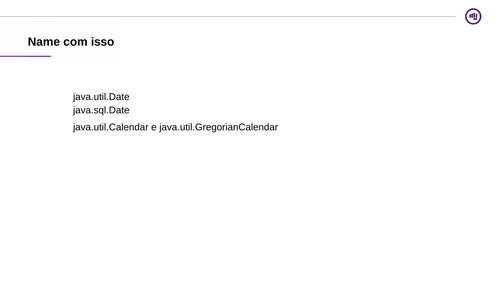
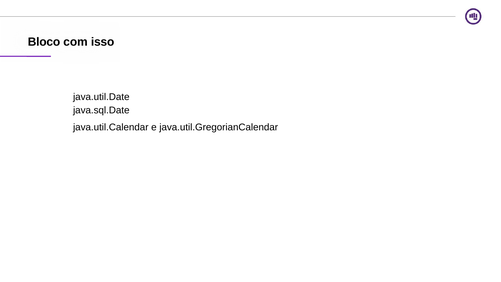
Name: Name -> Bloco
